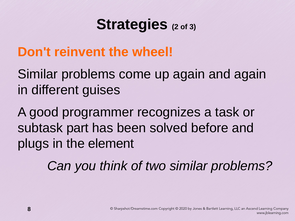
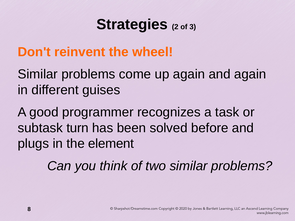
part: part -> turn
